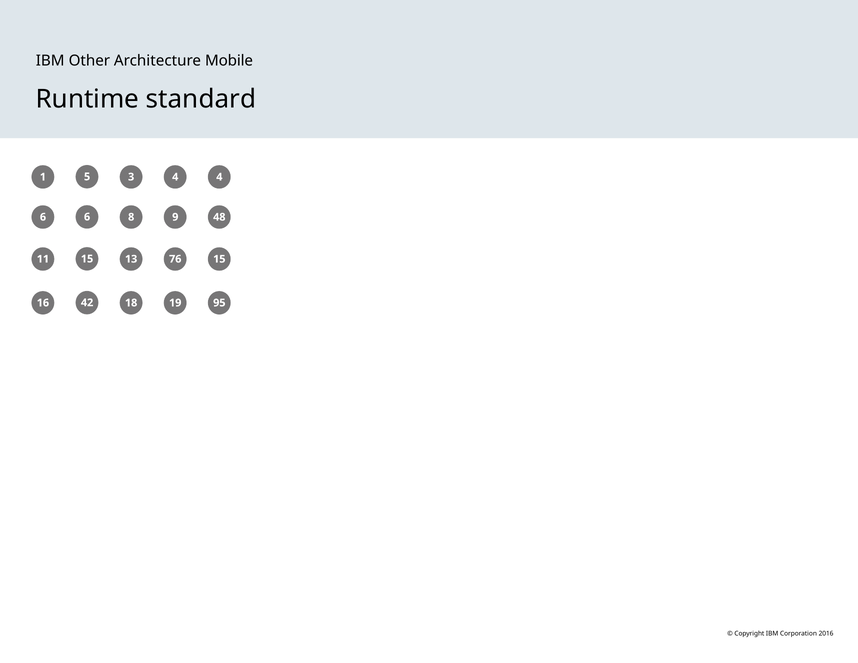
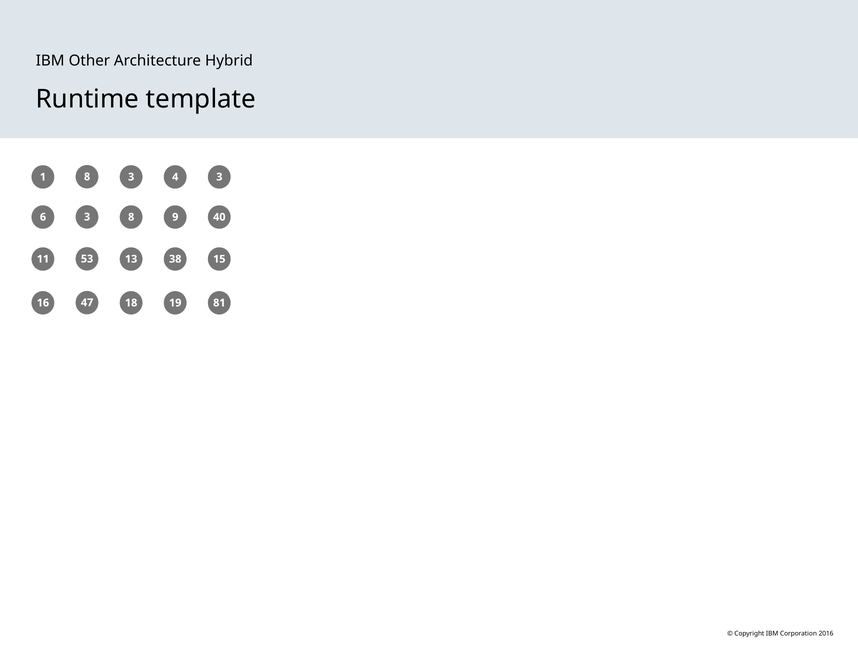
Mobile: Mobile -> Hybrid
standard: standard -> template
1 5: 5 -> 8
4 4: 4 -> 3
6 6: 6 -> 3
48: 48 -> 40
11 15: 15 -> 53
76: 76 -> 38
42: 42 -> 47
95: 95 -> 81
